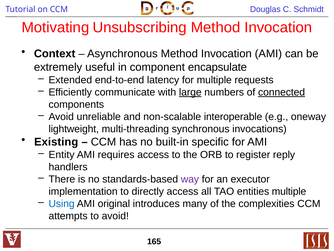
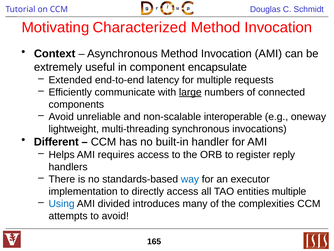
Unsubscribing: Unsubscribing -> Characterized
connected underline: present -> none
Existing: Existing -> Different
specific: specific -> handler
Entity: Entity -> Helps
way colour: purple -> blue
original: original -> divided
